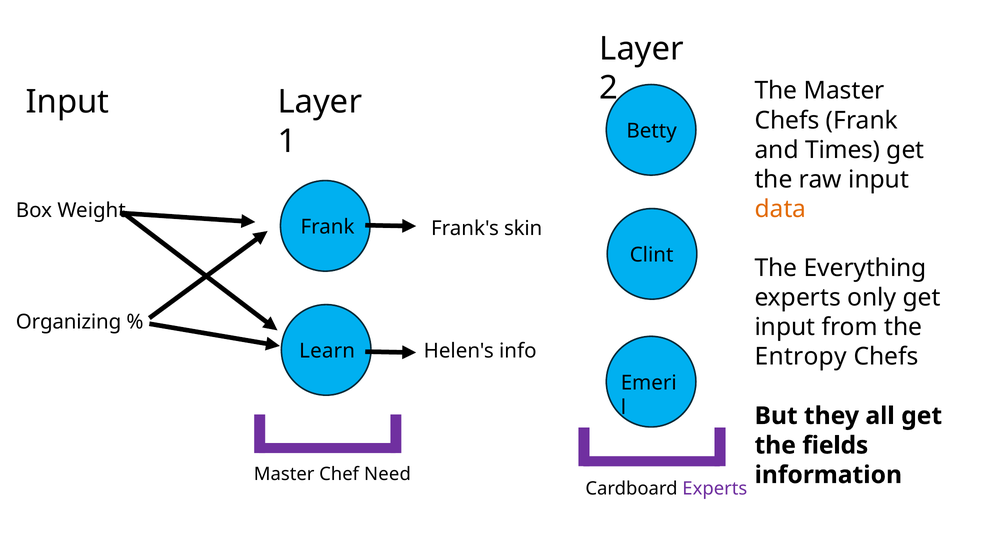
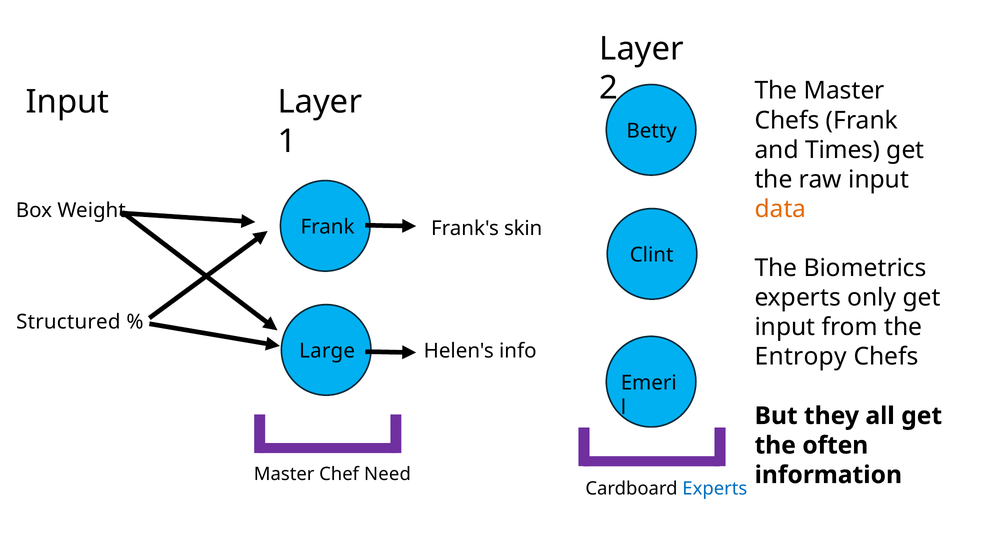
Everything: Everything -> Biometrics
Organizing: Organizing -> Structured
Learn: Learn -> Large
fields: fields -> often
Experts at (715, 489) colour: purple -> blue
